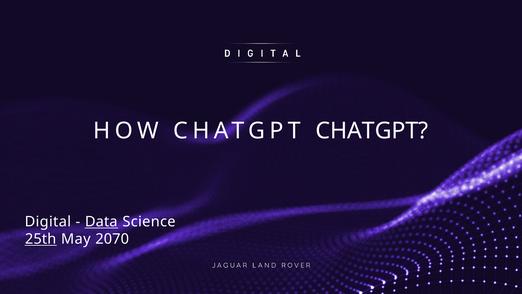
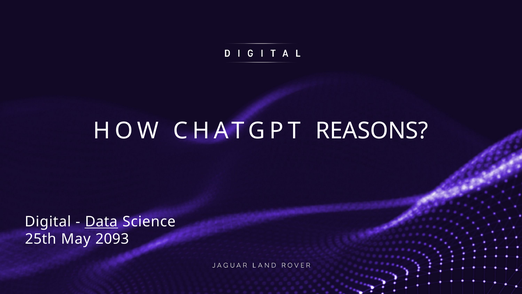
CHATGPT CHATGPT: CHATGPT -> REASONS
25th underline: present -> none
2070: 2070 -> 2093
